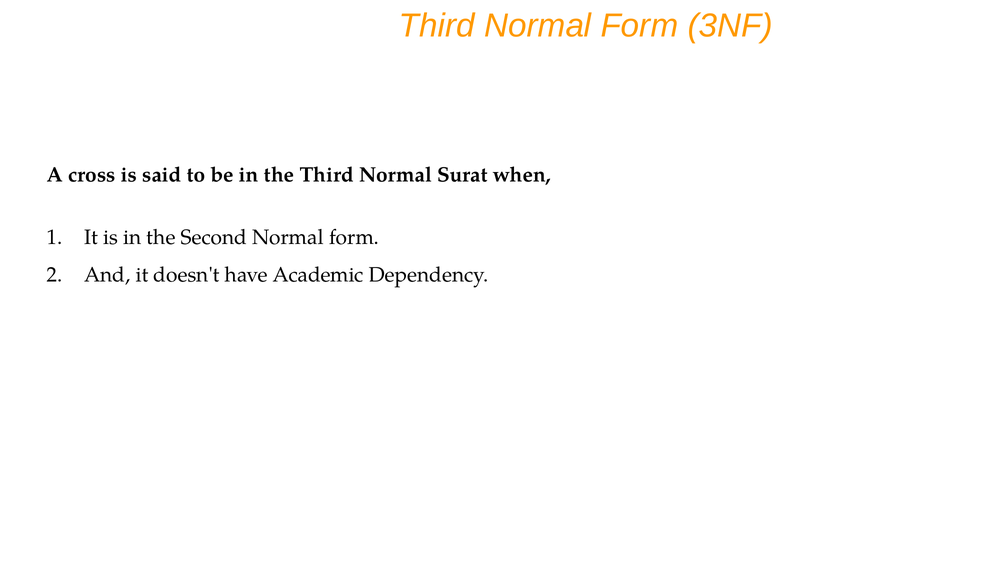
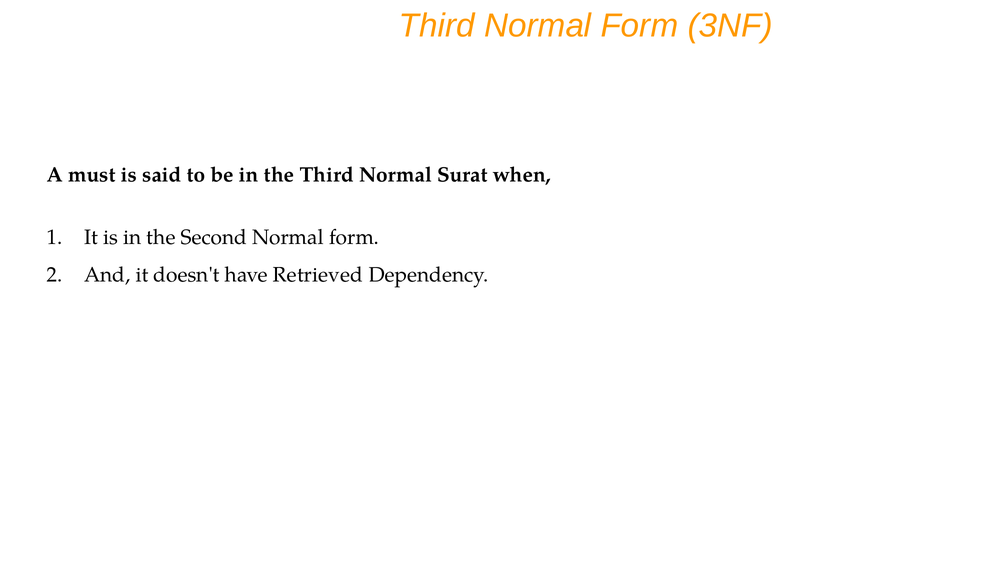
cross: cross -> must
Academic: Academic -> Retrieved
